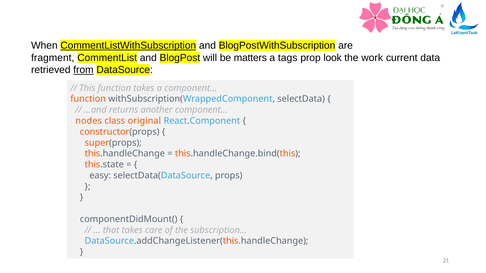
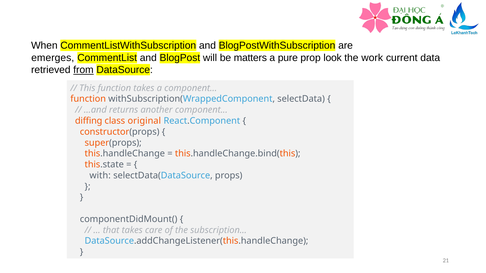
CommentListWithSubscription underline: present -> none
fragment: fragment -> emerges
tags: tags -> pure
nodes: nodes -> diffing
easy: easy -> with
